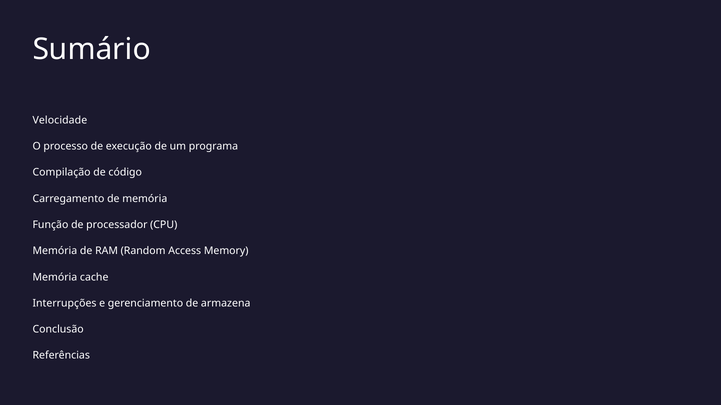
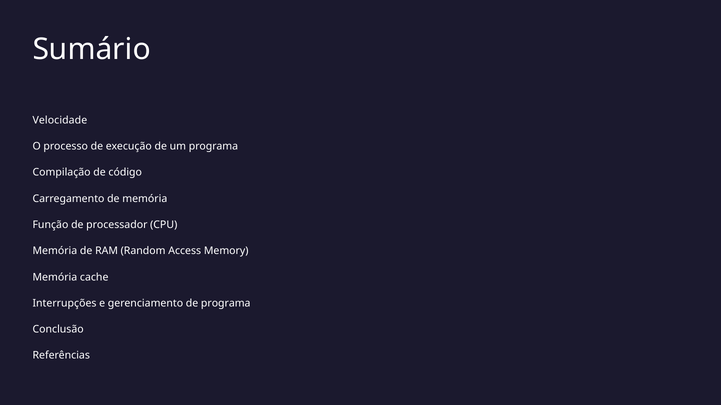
de armazena: armazena -> programa
